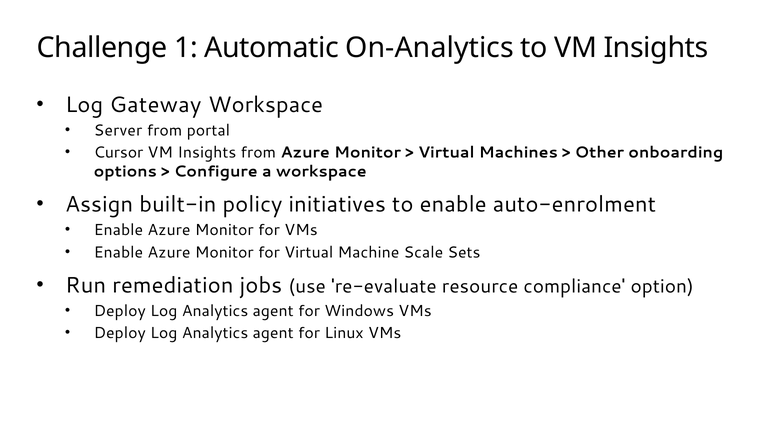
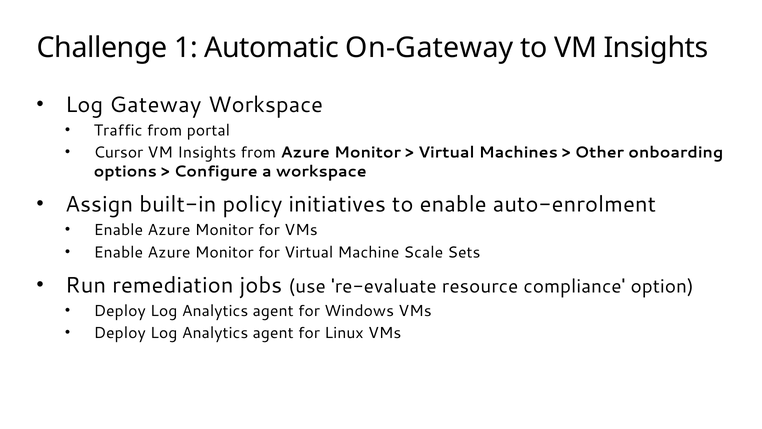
On-Analytics: On-Analytics -> On-Gateway
Server: Server -> Traffic
